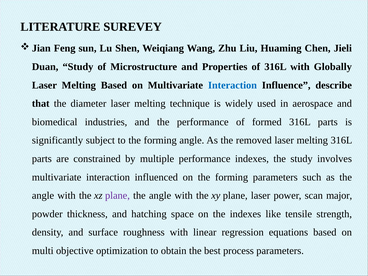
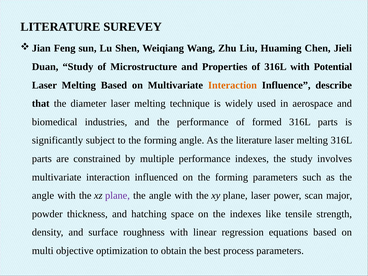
Globally: Globally -> Potential
Interaction at (232, 85) colour: blue -> orange
the removed: removed -> literature
